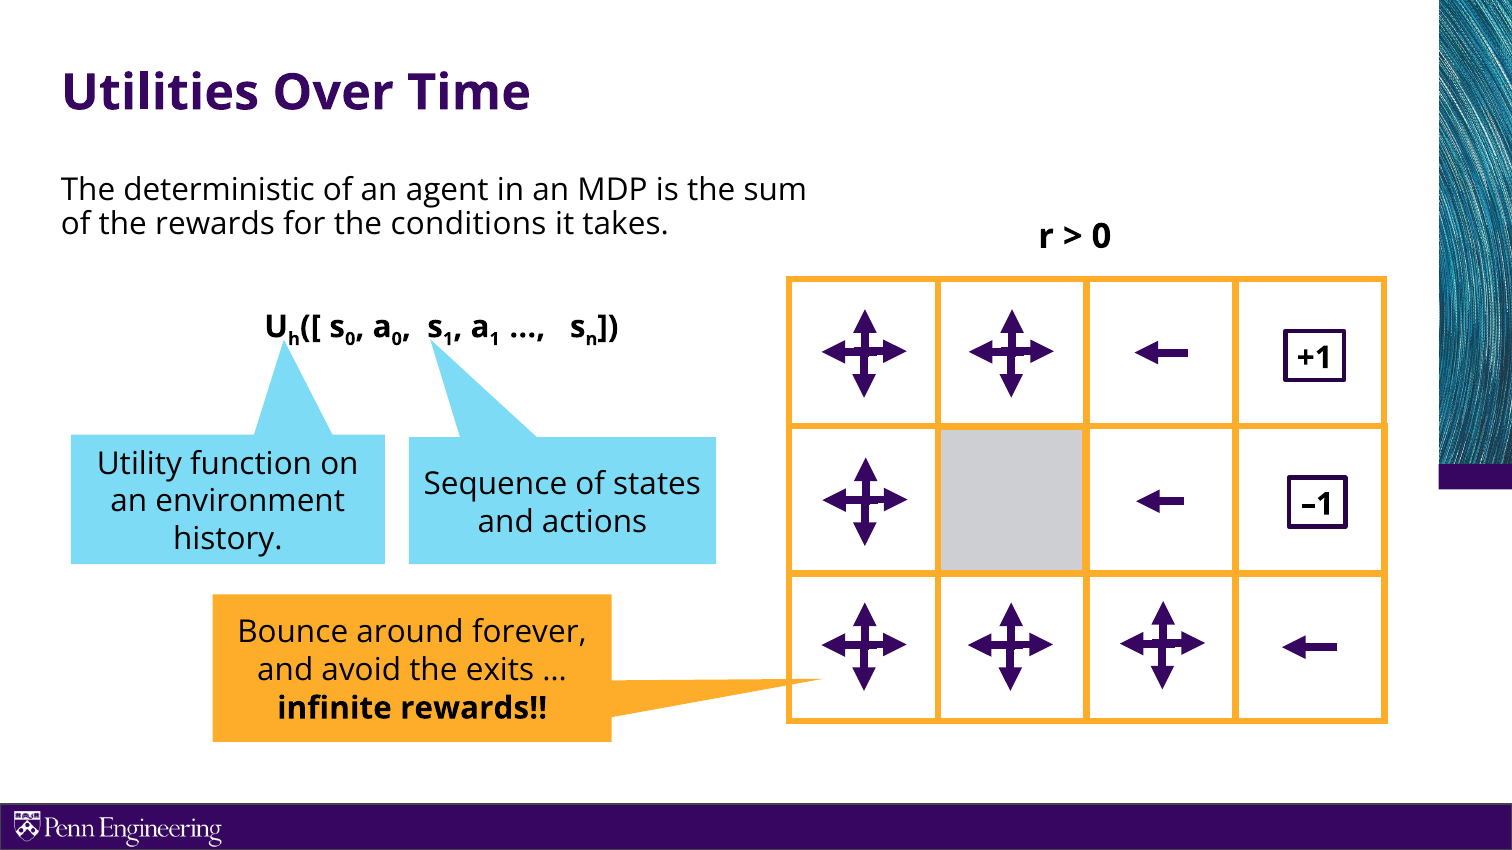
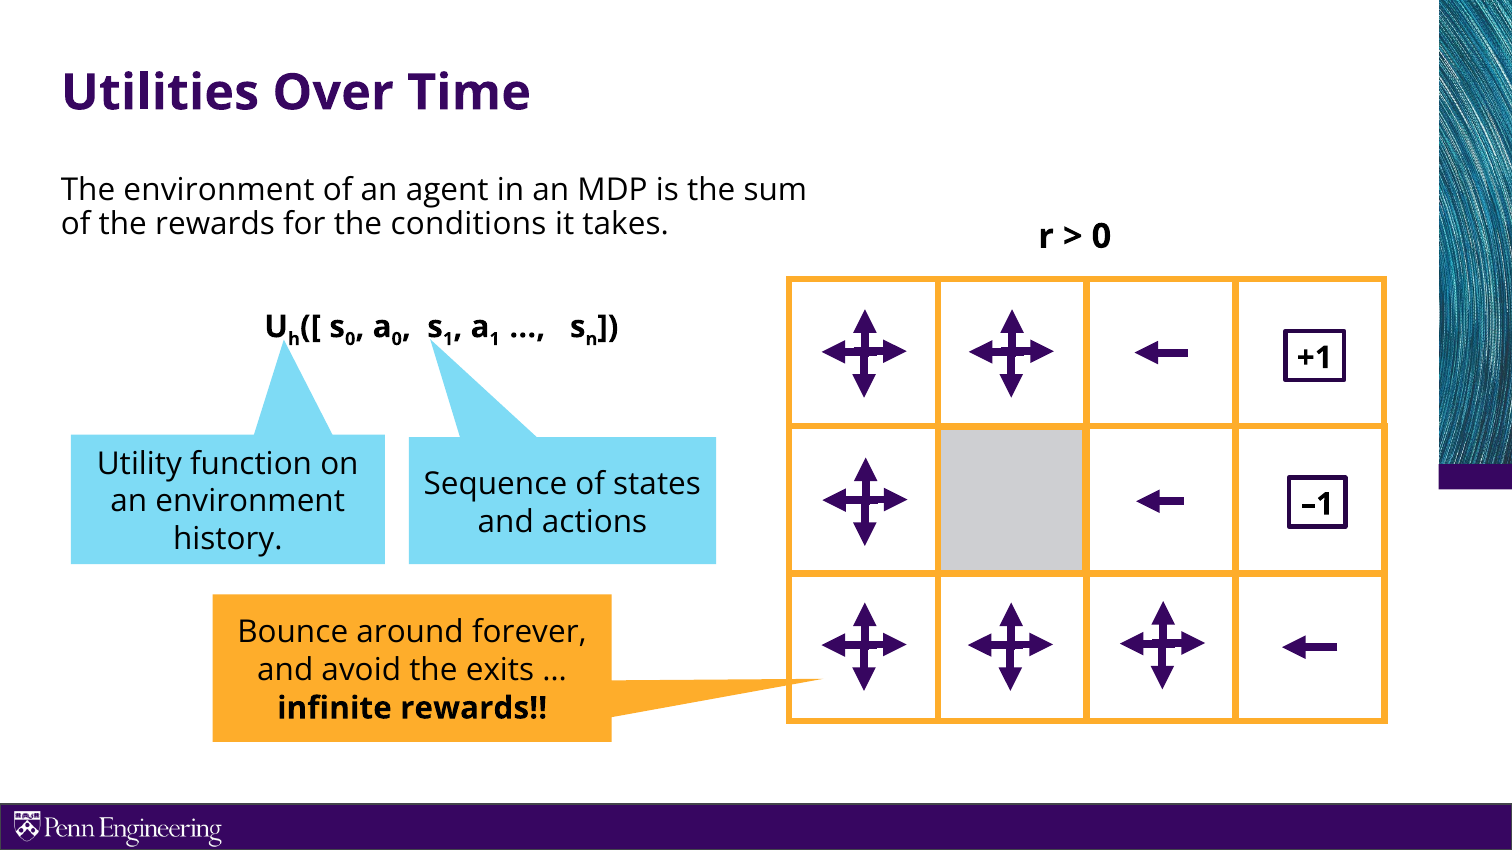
The deterministic: deterministic -> environment
